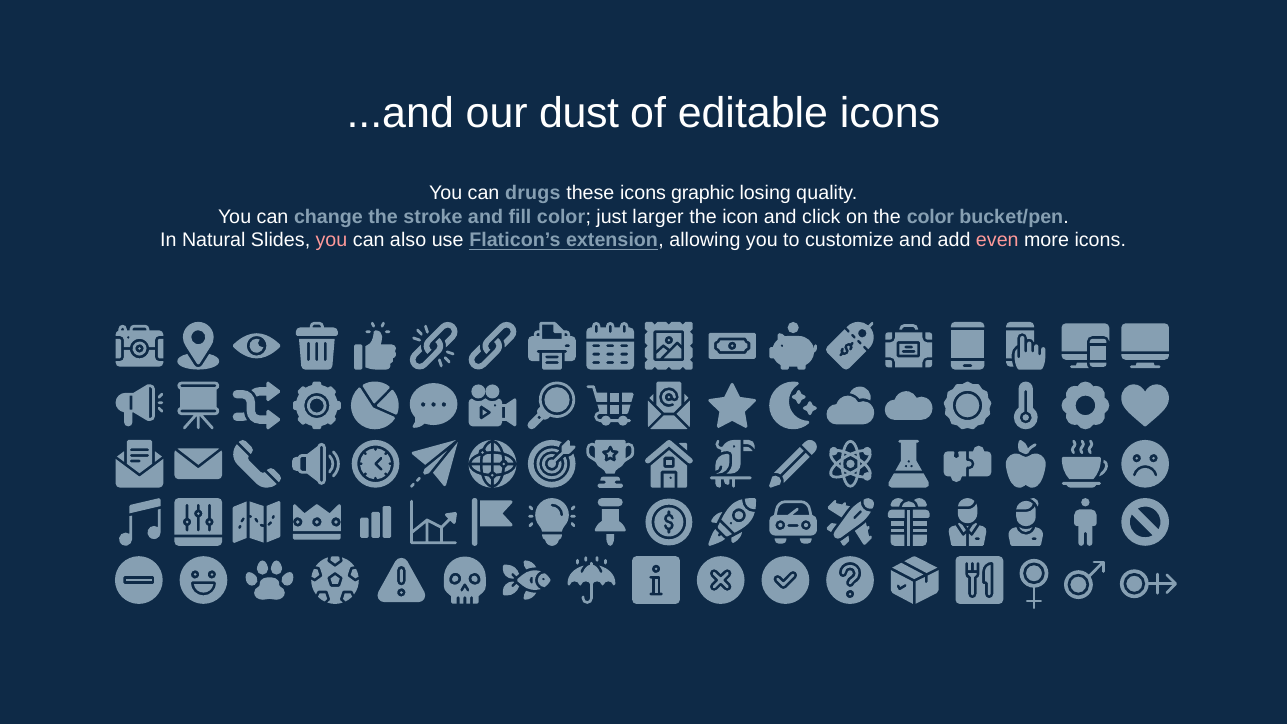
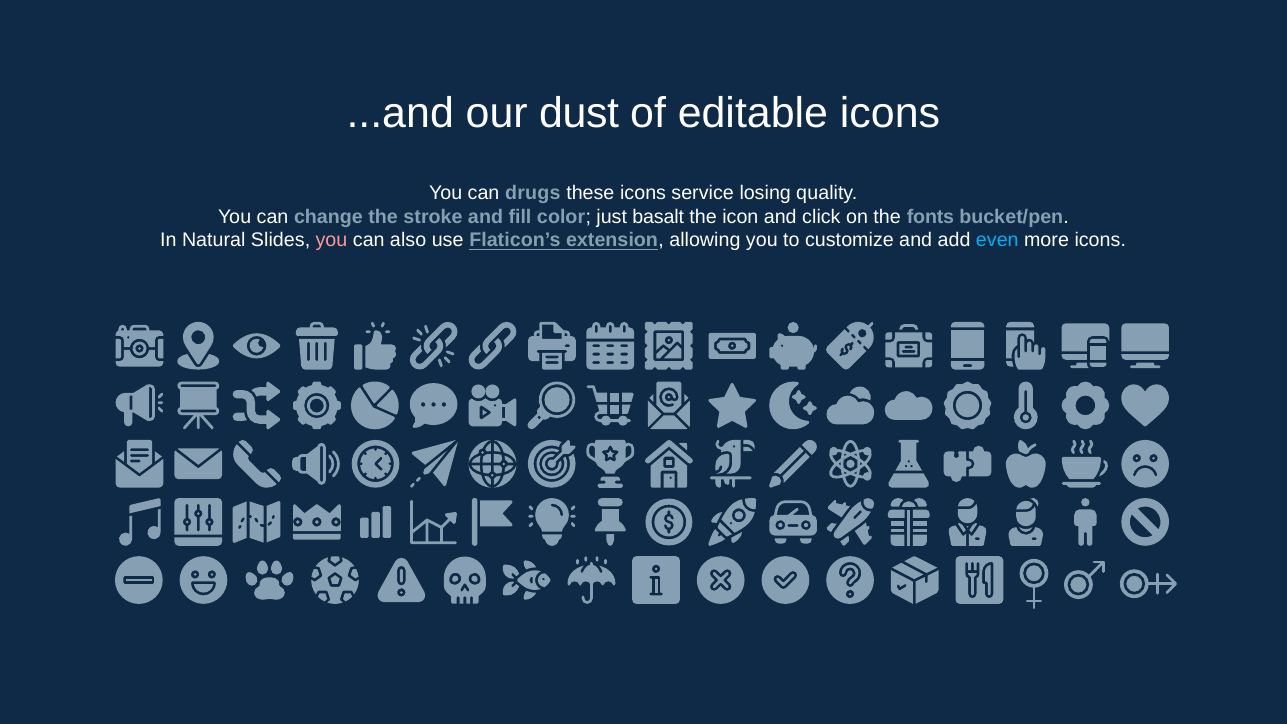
graphic: graphic -> service
larger: larger -> basalt
the color: color -> fonts
even colour: pink -> light blue
